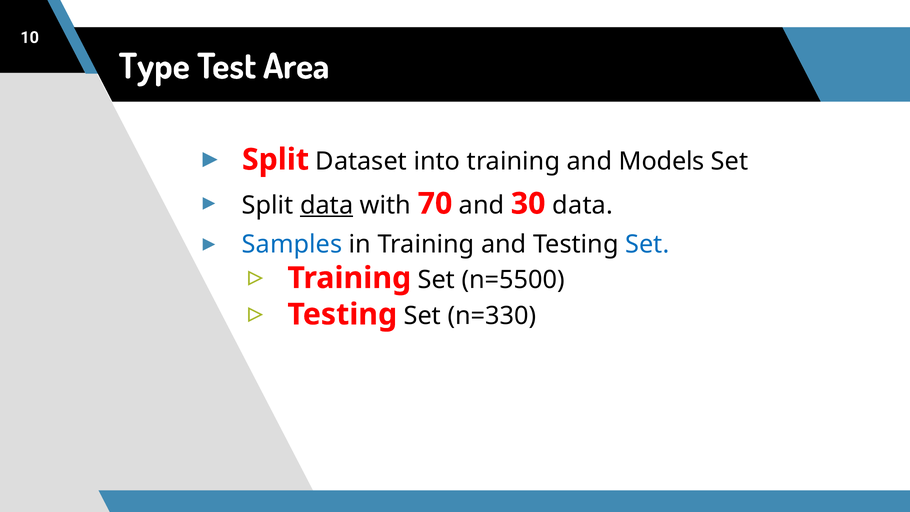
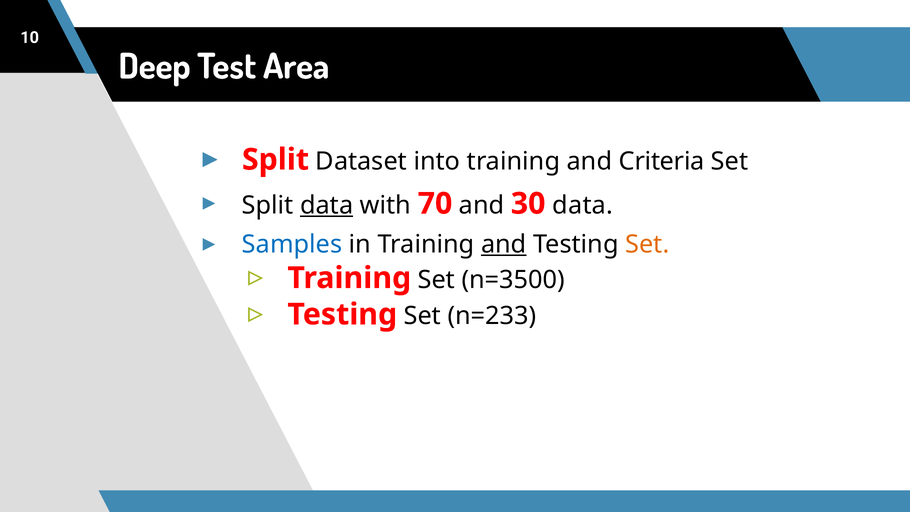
Type: Type -> Deep
Models: Models -> Criteria
and at (504, 244) underline: none -> present
Set at (647, 244) colour: blue -> orange
n=5500: n=5500 -> n=3500
n=330: n=330 -> n=233
